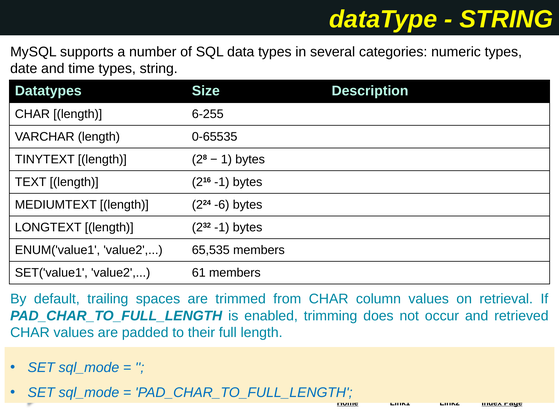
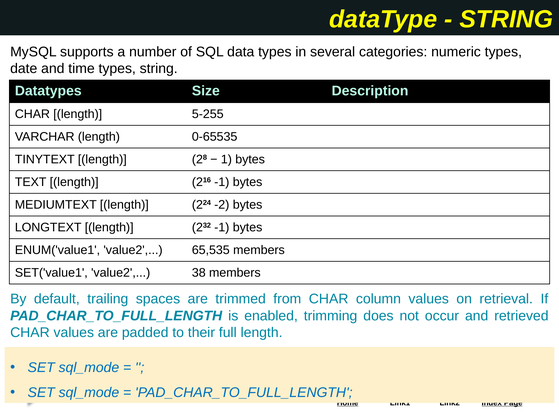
6-255: 6-255 -> 5-255
-6: -6 -> -2
61: 61 -> 38
